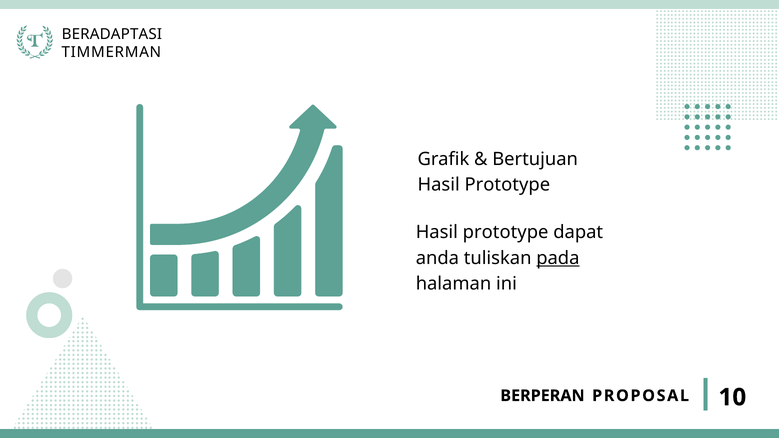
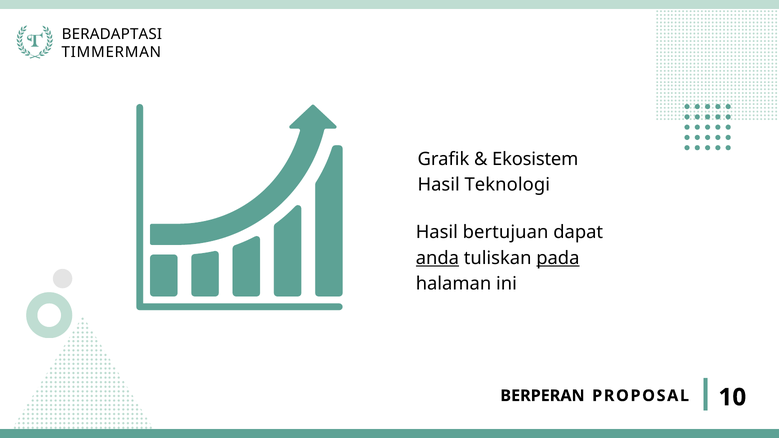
Bertujuan: Bertujuan -> Ekosistem
Prototype at (507, 185): Prototype -> Teknologi
prototype at (506, 232): prototype -> bertujuan
anda underline: none -> present
